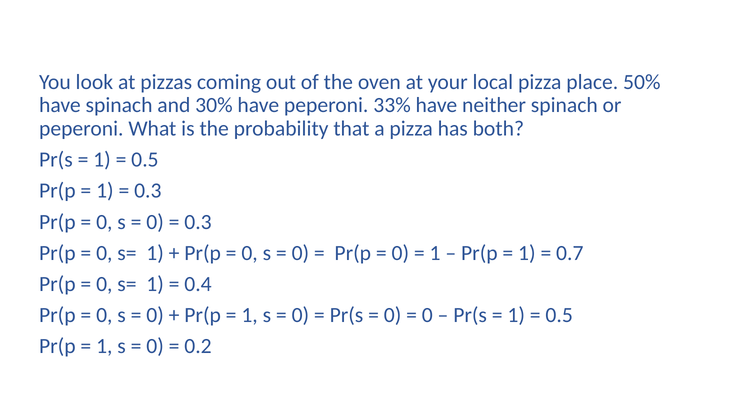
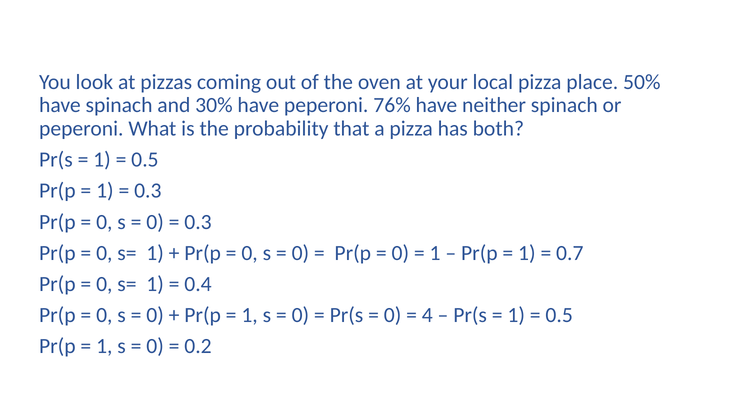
33%: 33% -> 76%
0 at (427, 315): 0 -> 4
